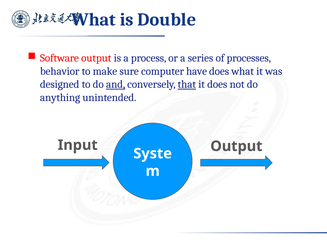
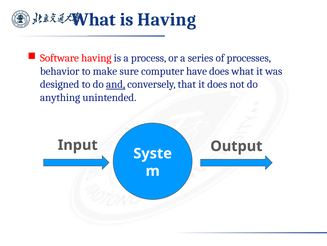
is Double: Double -> Having
Software output: output -> having
that underline: present -> none
